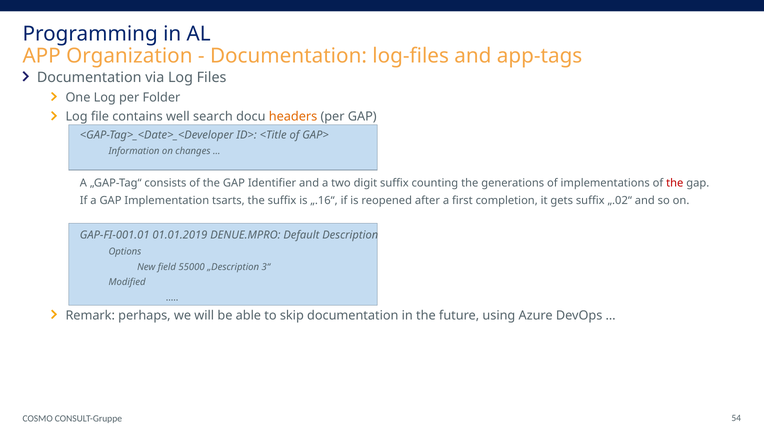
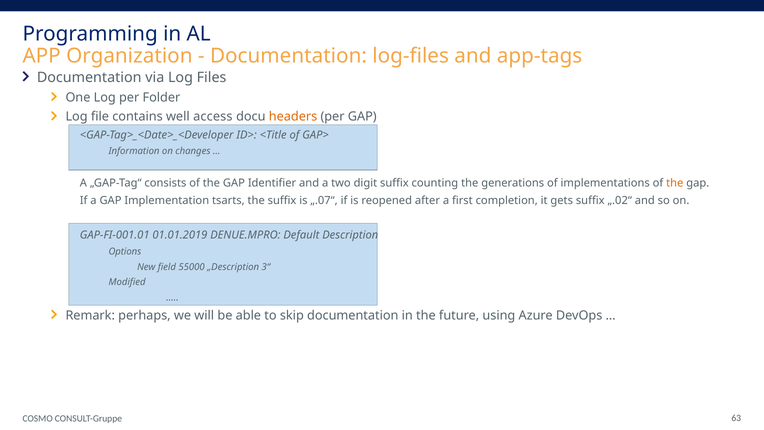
search: search -> access
the at (675, 183) colour: red -> orange
„.16“: „.16“ -> „.07“
54: 54 -> 63
